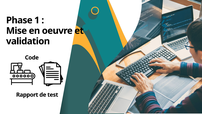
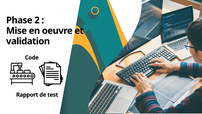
1: 1 -> 2
